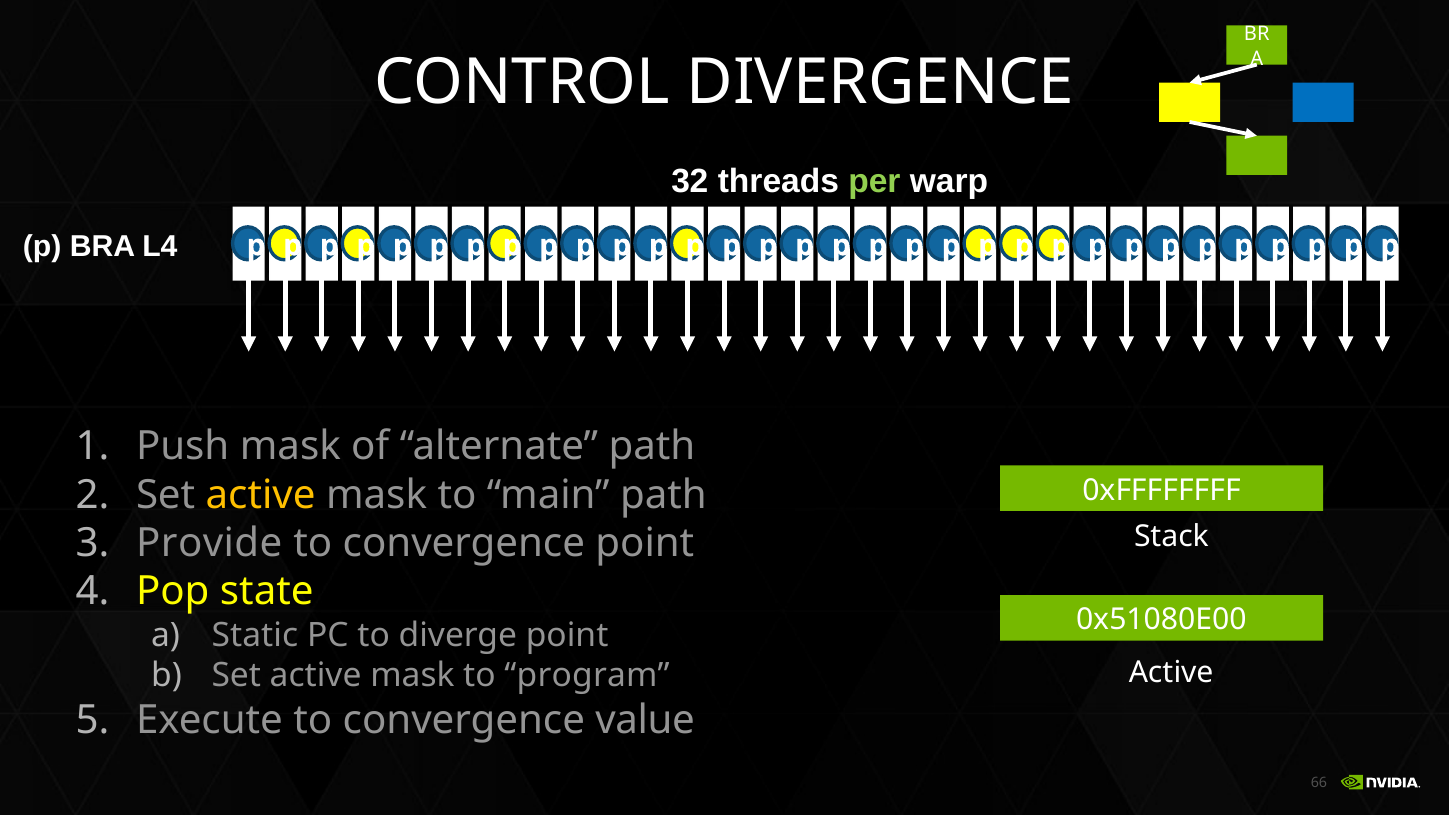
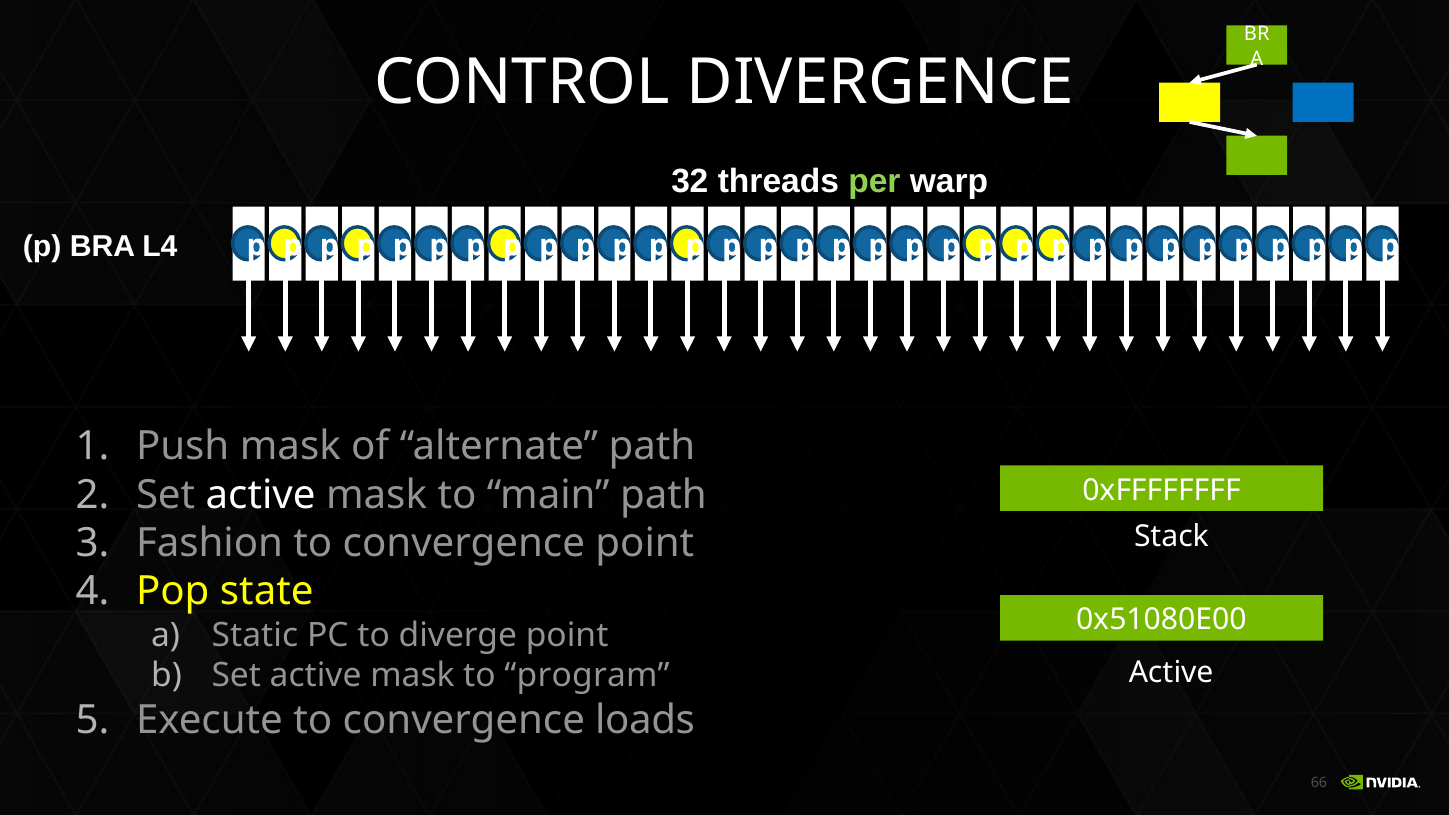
active at (261, 495) colour: yellow -> white
Provide: Provide -> Fashion
value: value -> loads
